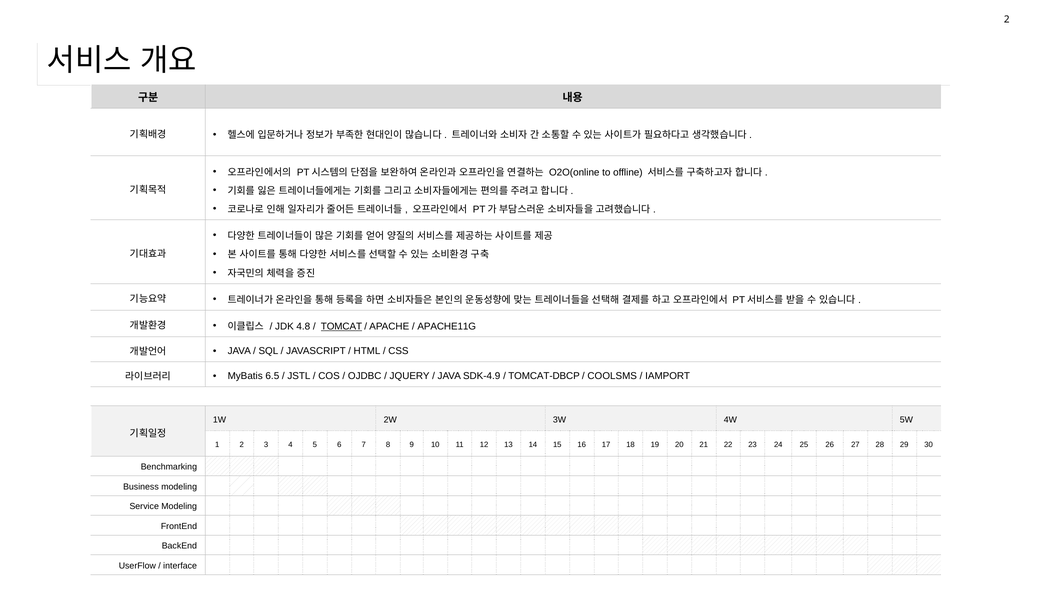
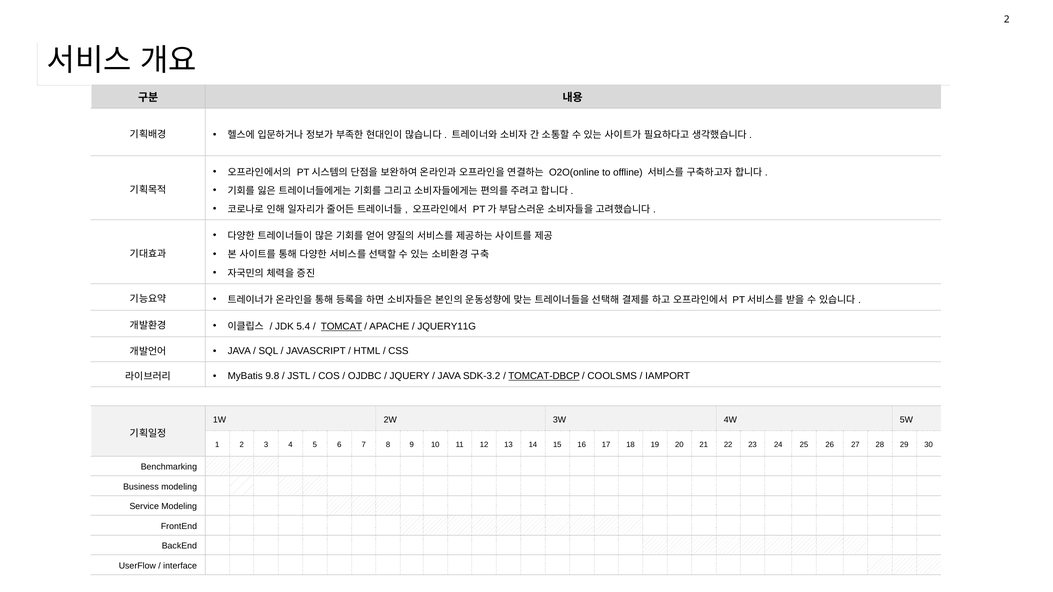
4.8: 4.8 -> 5.4
APACHE11G: APACHE11G -> JQUERY11G
6.5: 6.5 -> 9.8
SDK-4.9: SDK-4.9 -> SDK-3.2
TOMCAT-DBCP underline: none -> present
